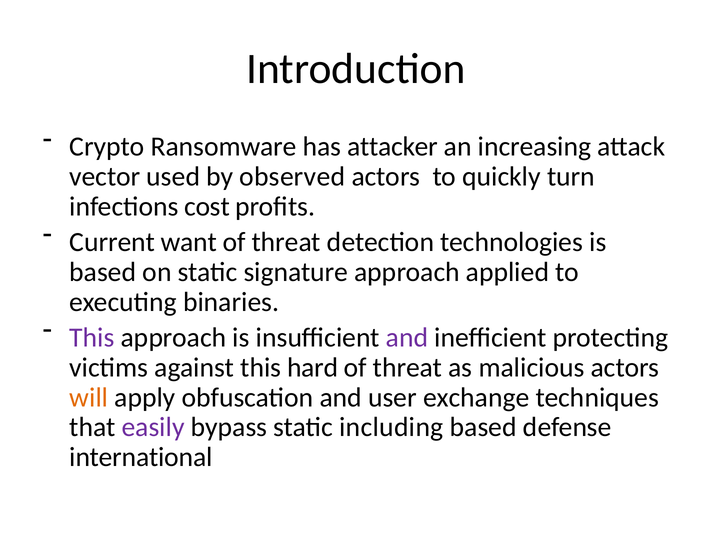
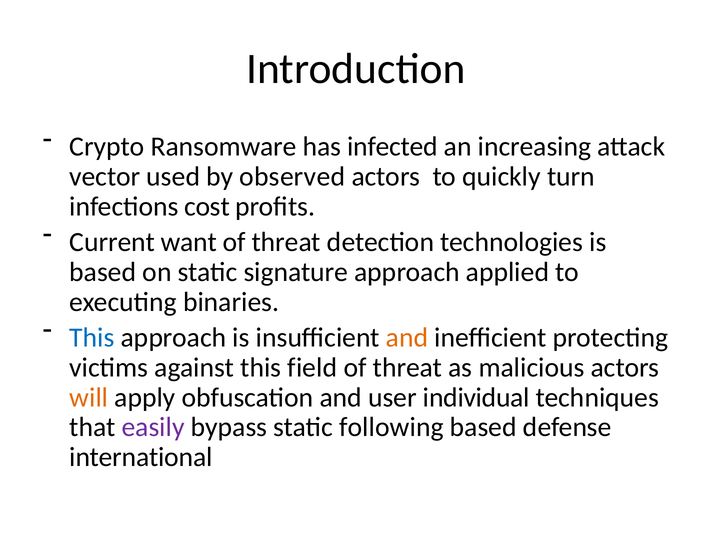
attacker: attacker -> infected
This at (92, 338) colour: purple -> blue
and at (407, 338) colour: purple -> orange
hard: hard -> field
exchange: exchange -> individual
including: including -> following
